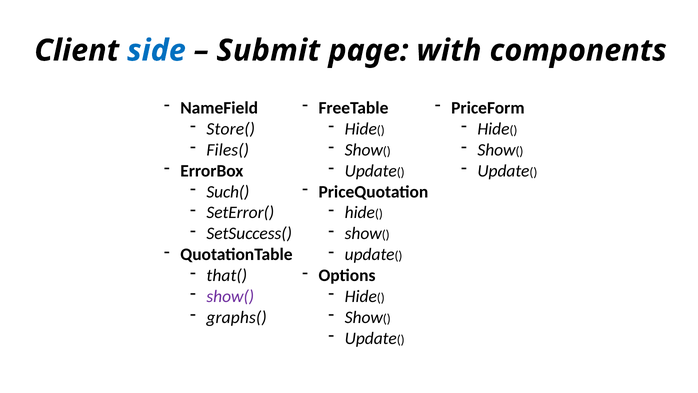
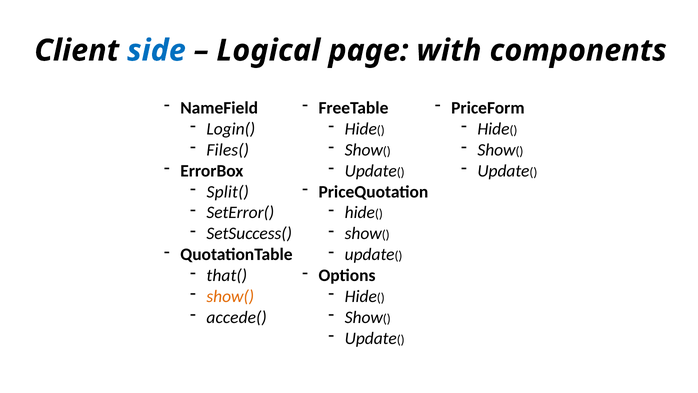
Submit: Submit -> Logical
Store(: Store( -> Login(
Such(: Such( -> Split(
show( colour: purple -> orange
graphs(: graphs( -> accede(
